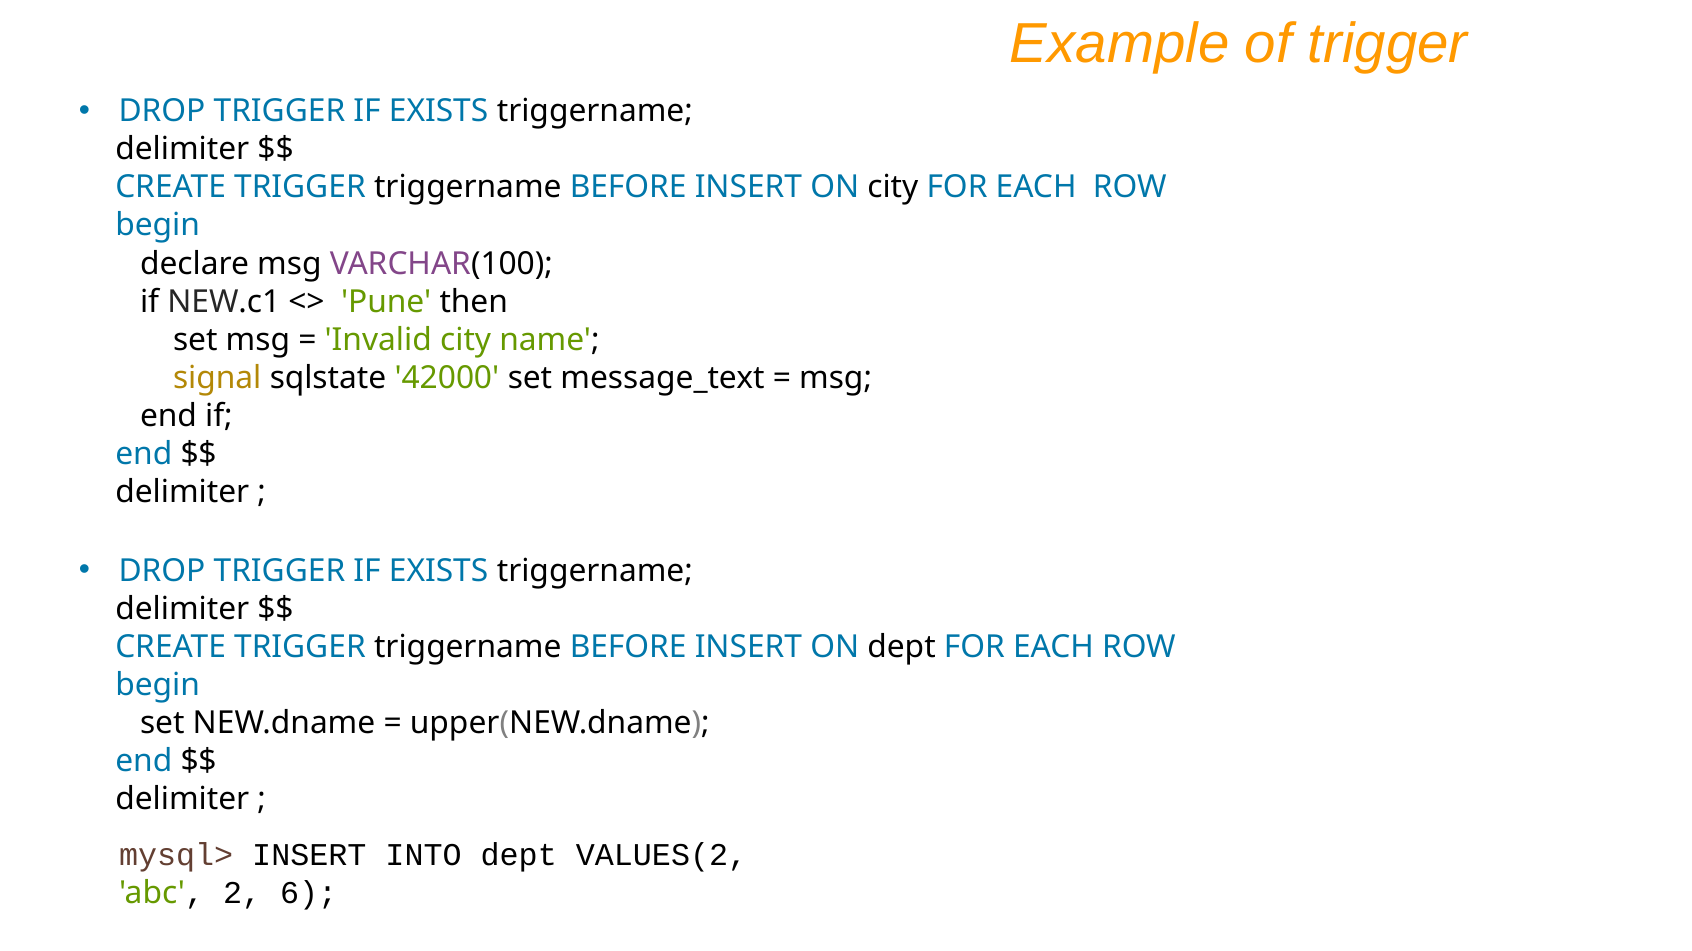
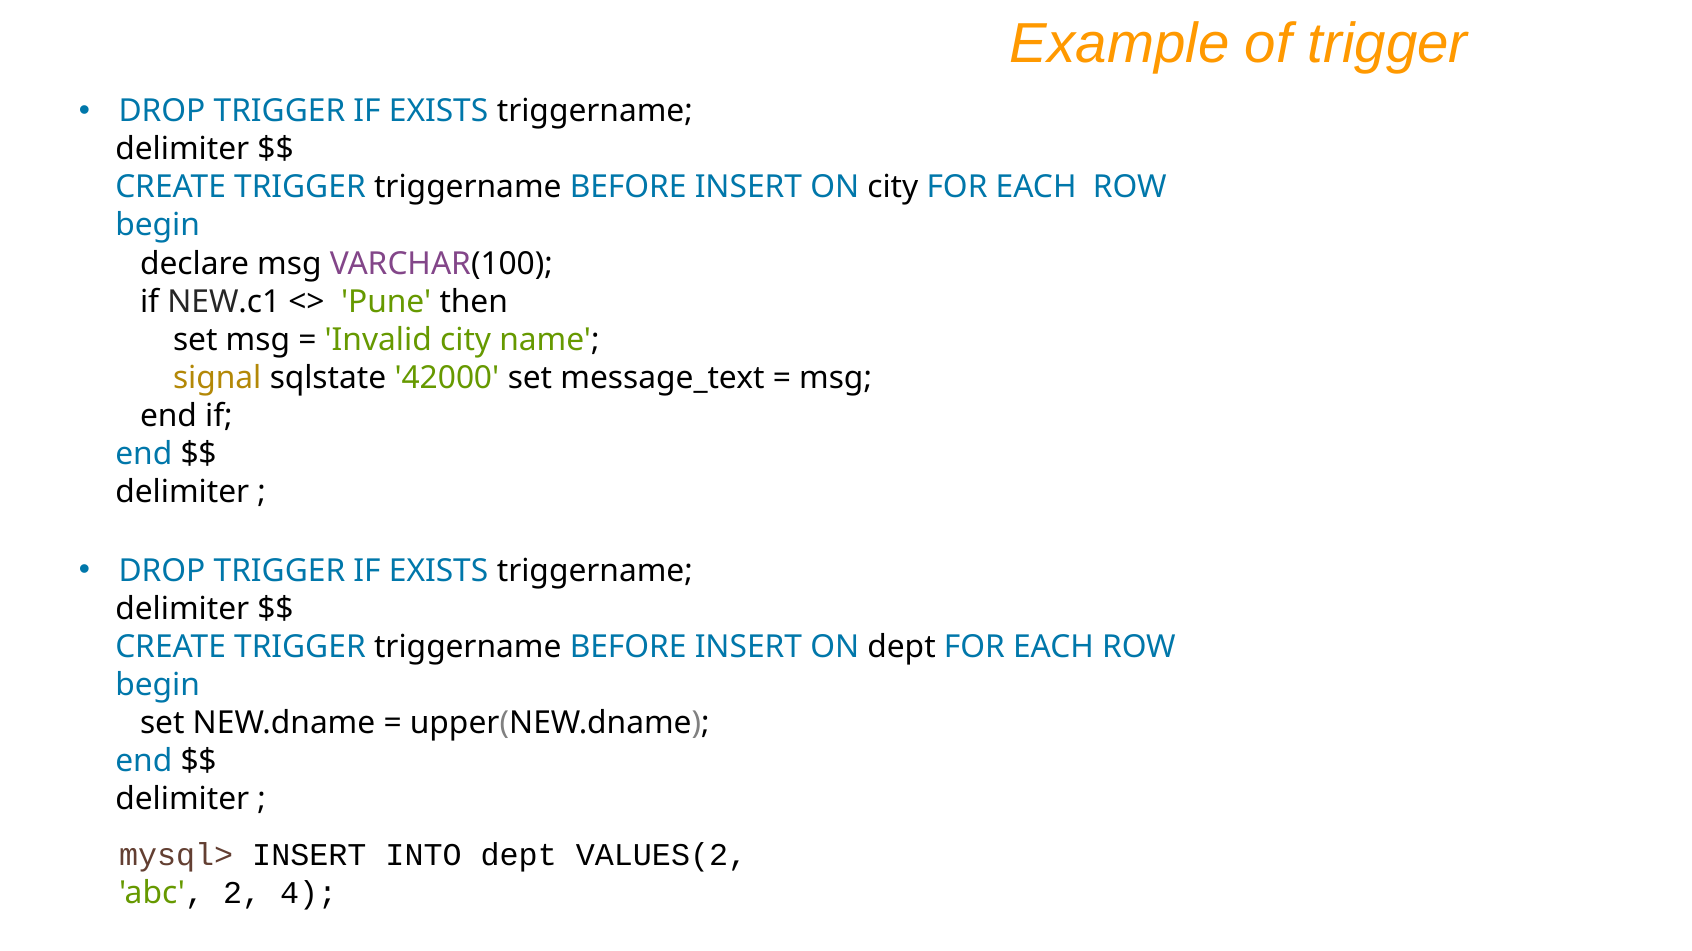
6: 6 -> 4
